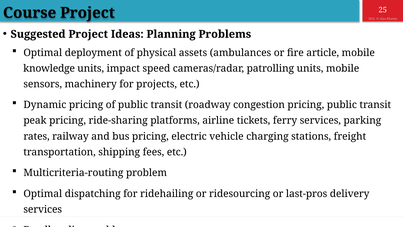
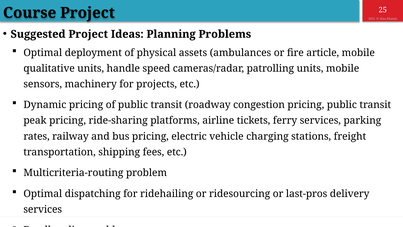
knowledge: knowledge -> qualitative
impact: impact -> handle
